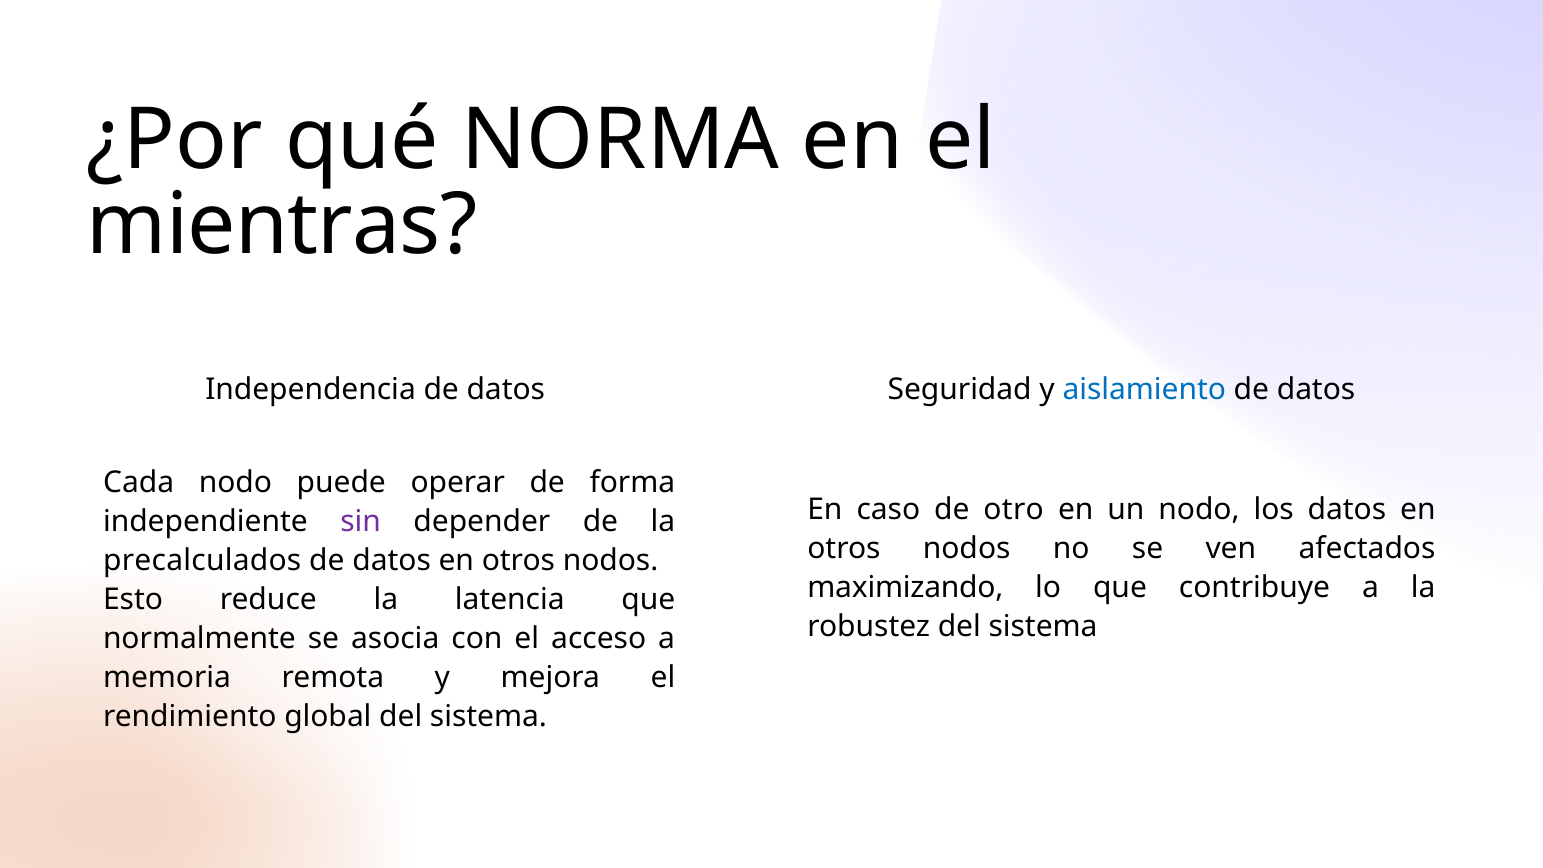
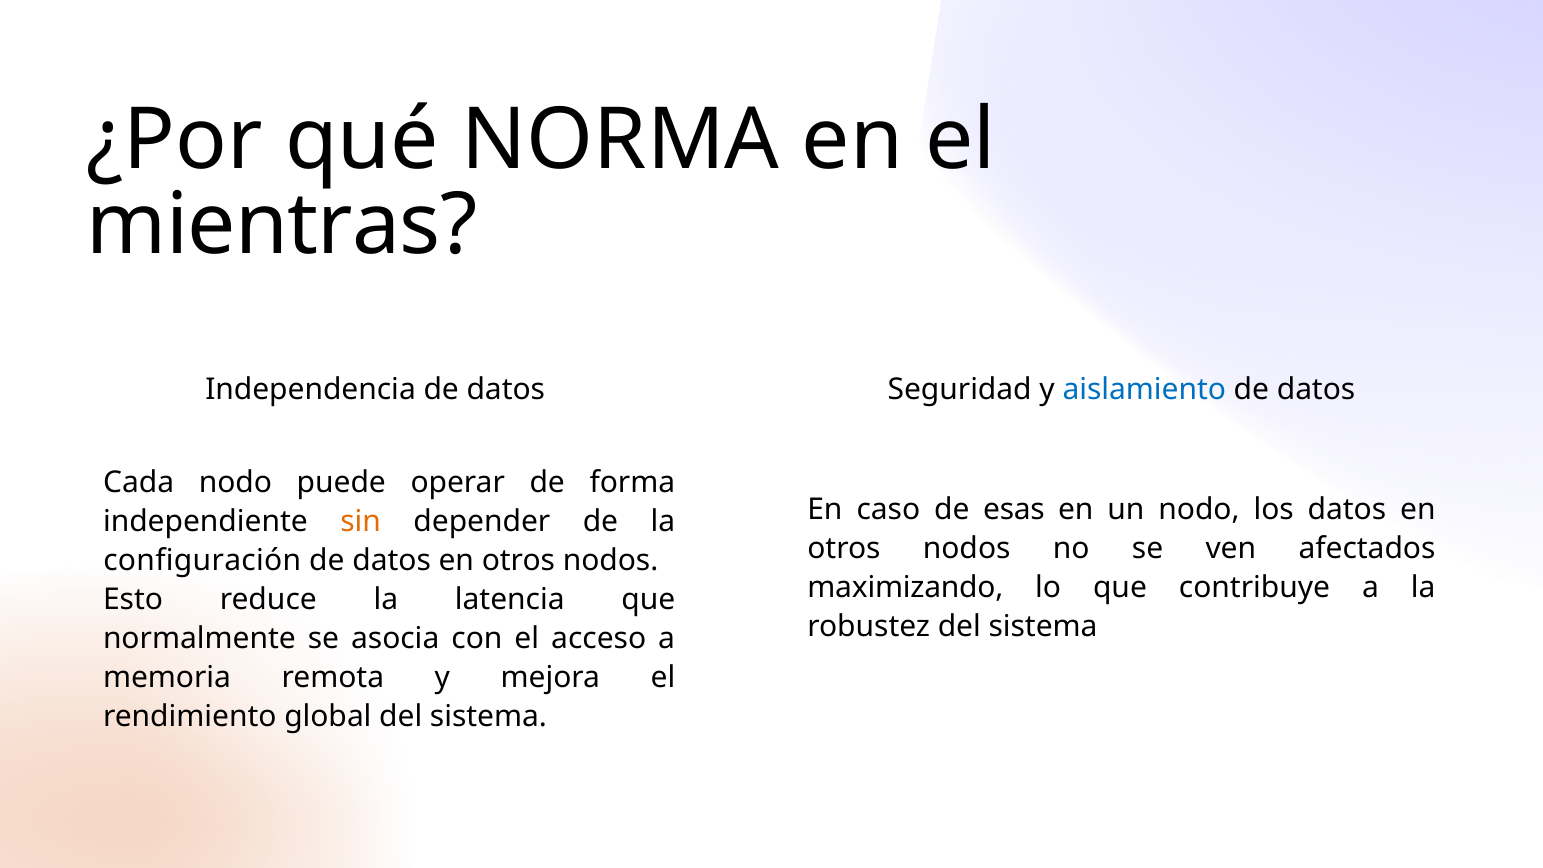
otro: otro -> esas
sin colour: purple -> orange
precalculados: precalculados -> configuración
